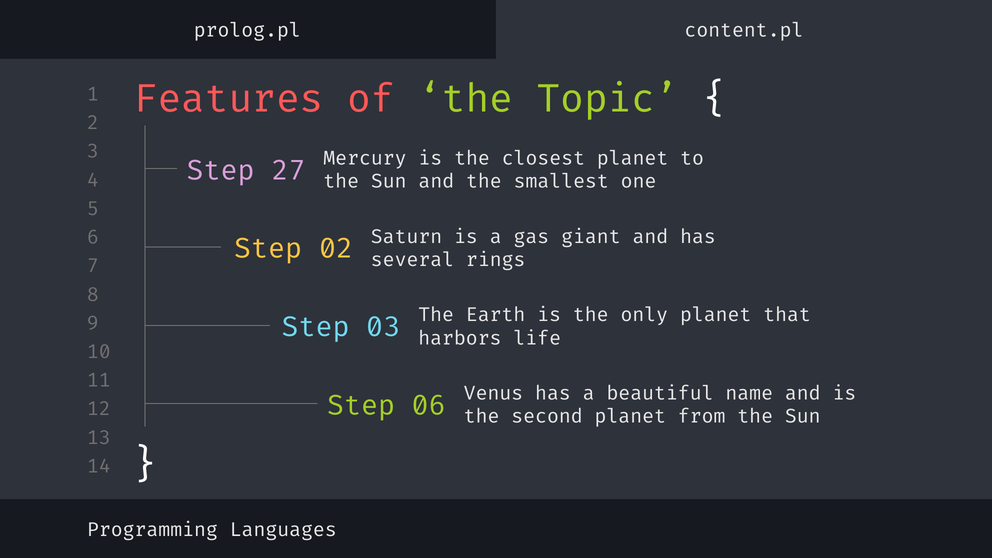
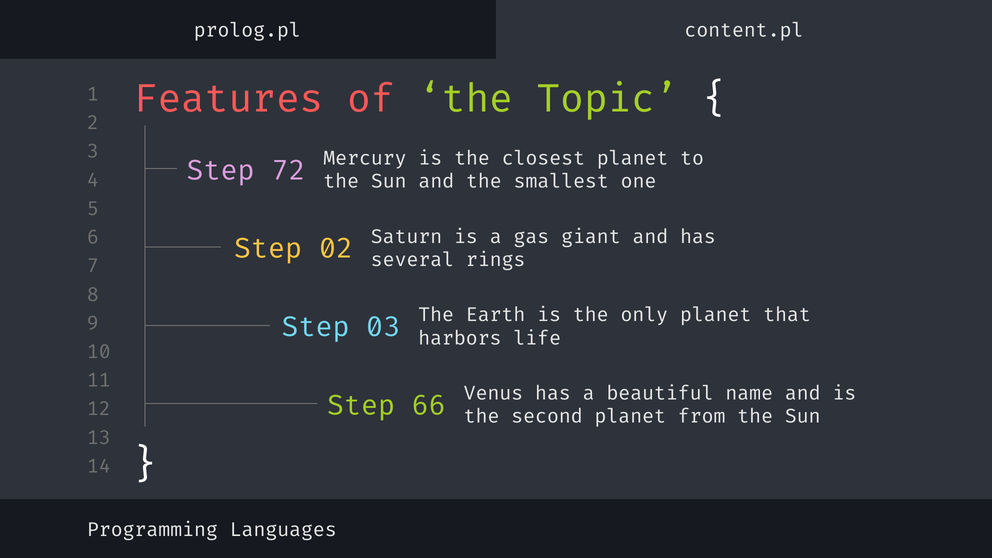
27: 27 -> 72
06: 06 -> 66
